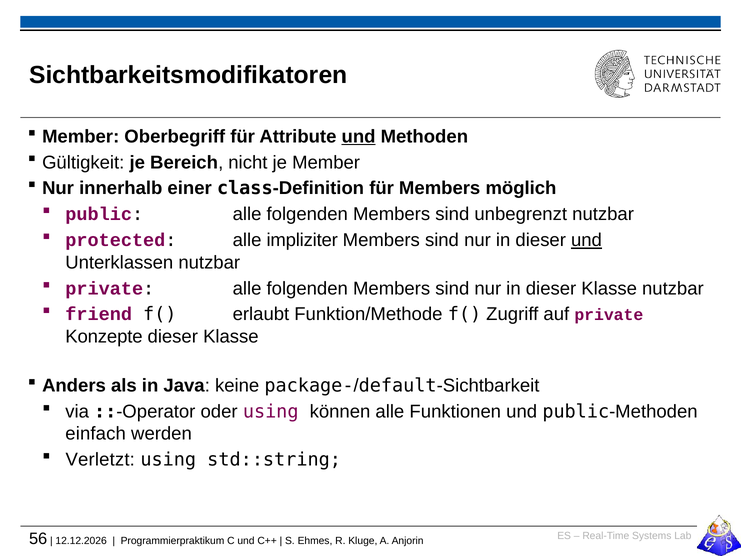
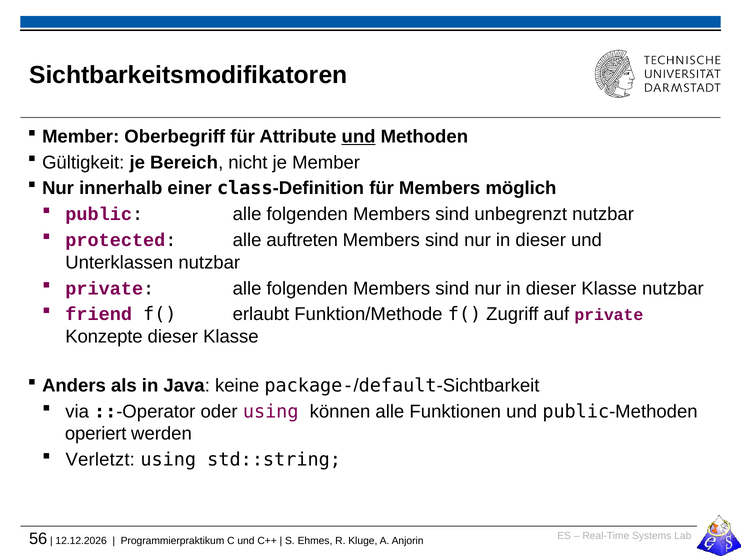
impliziter: impliziter -> auftreten
und at (587, 240) underline: present -> none
einfach: einfach -> operiert
